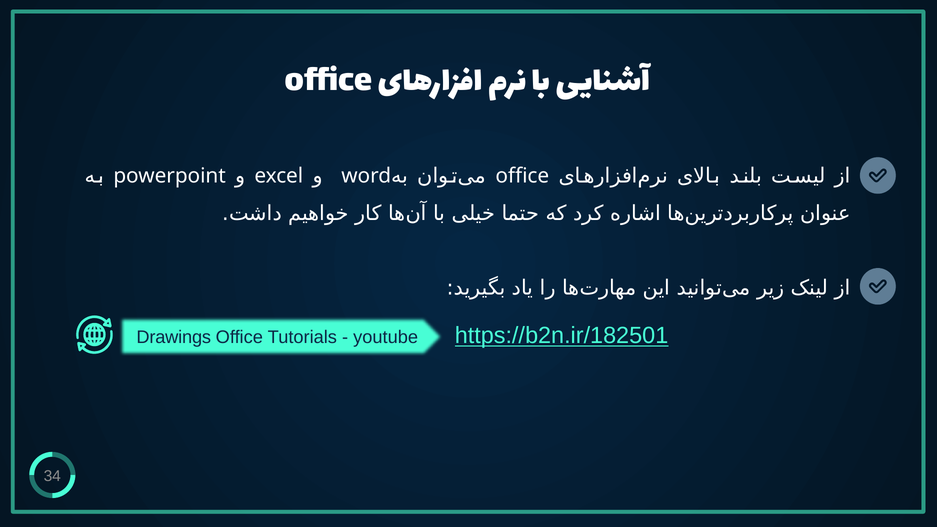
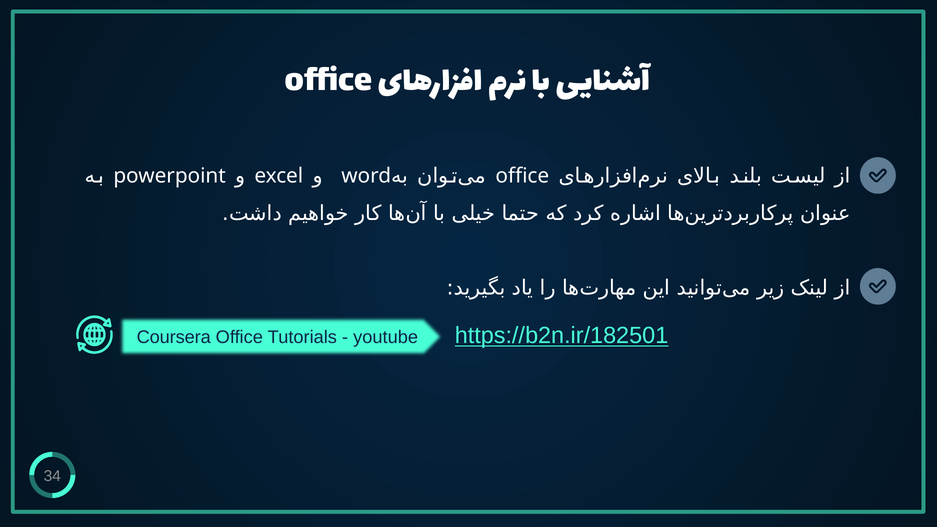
Drawings: Drawings -> Coursera
